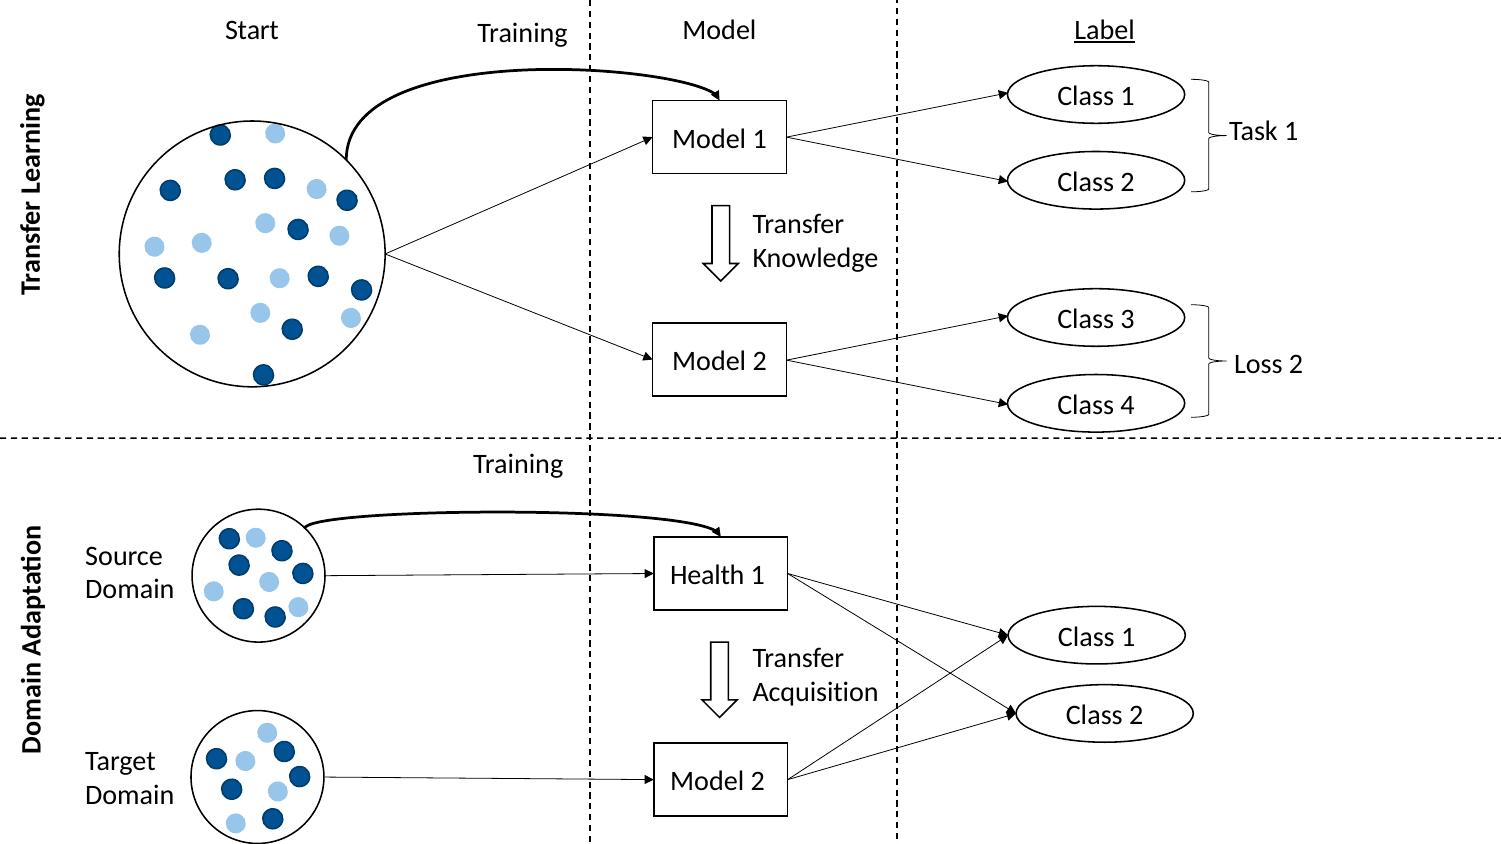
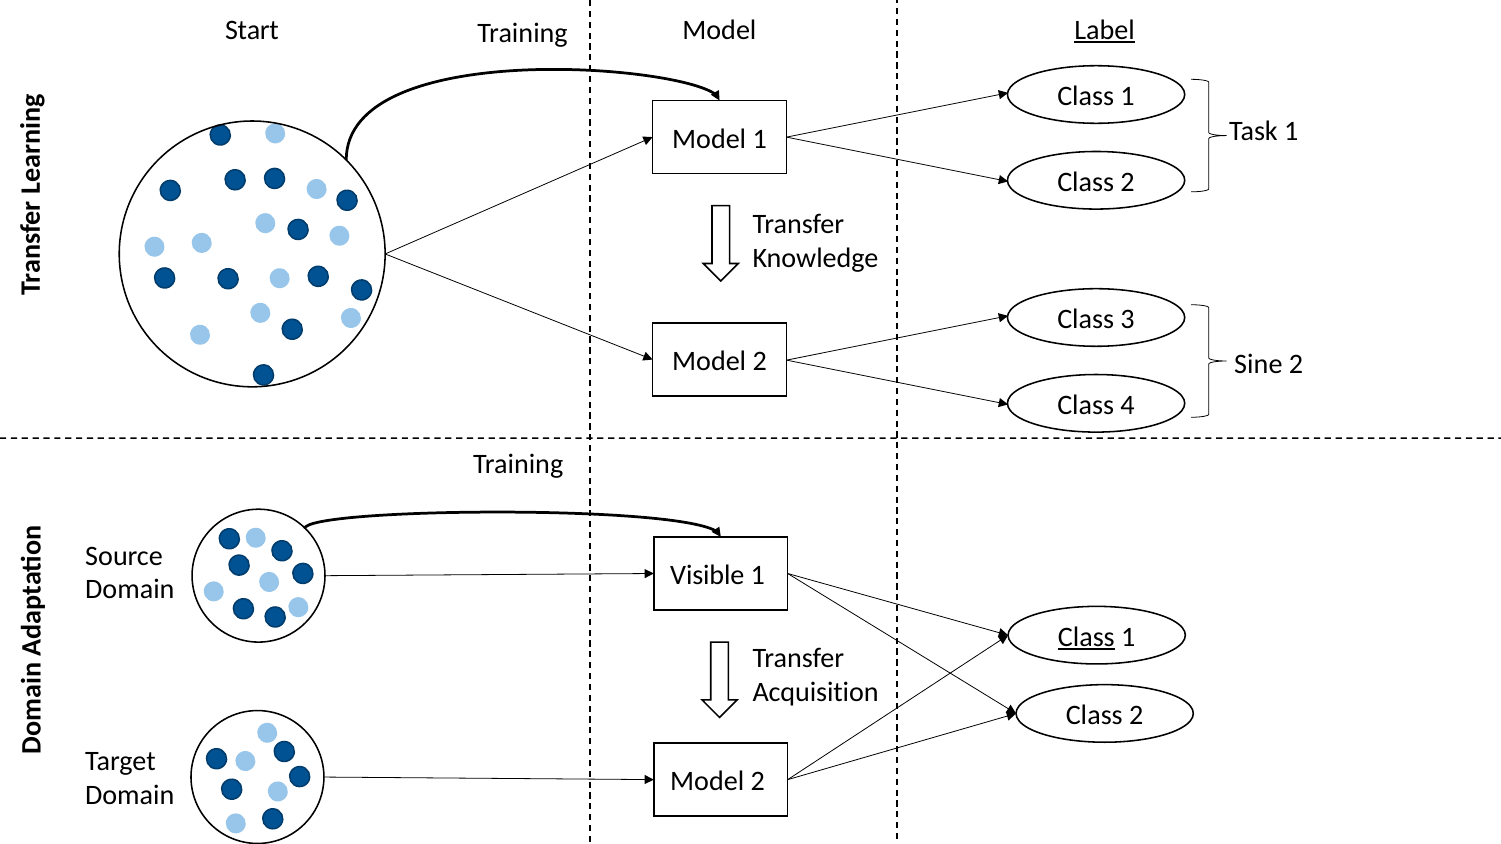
Loss: Loss -> Sine
Health: Health -> Visible
Class at (1086, 637) underline: none -> present
